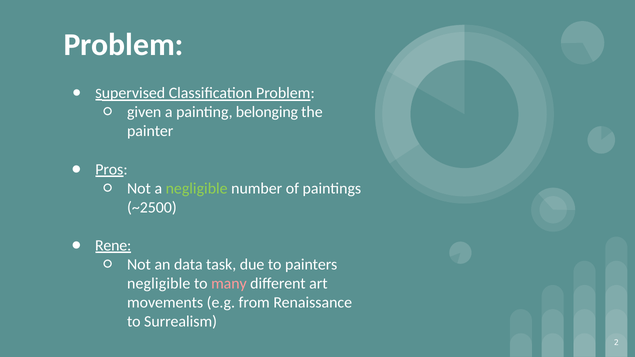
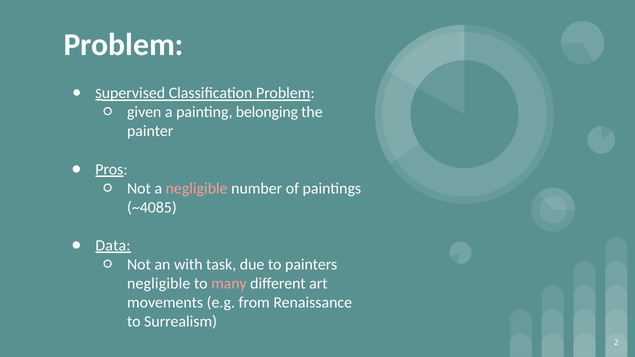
negligible at (197, 188) colour: light green -> pink
~2500: ~2500 -> ~4085
Rene: Rene -> Data
data: data -> with
